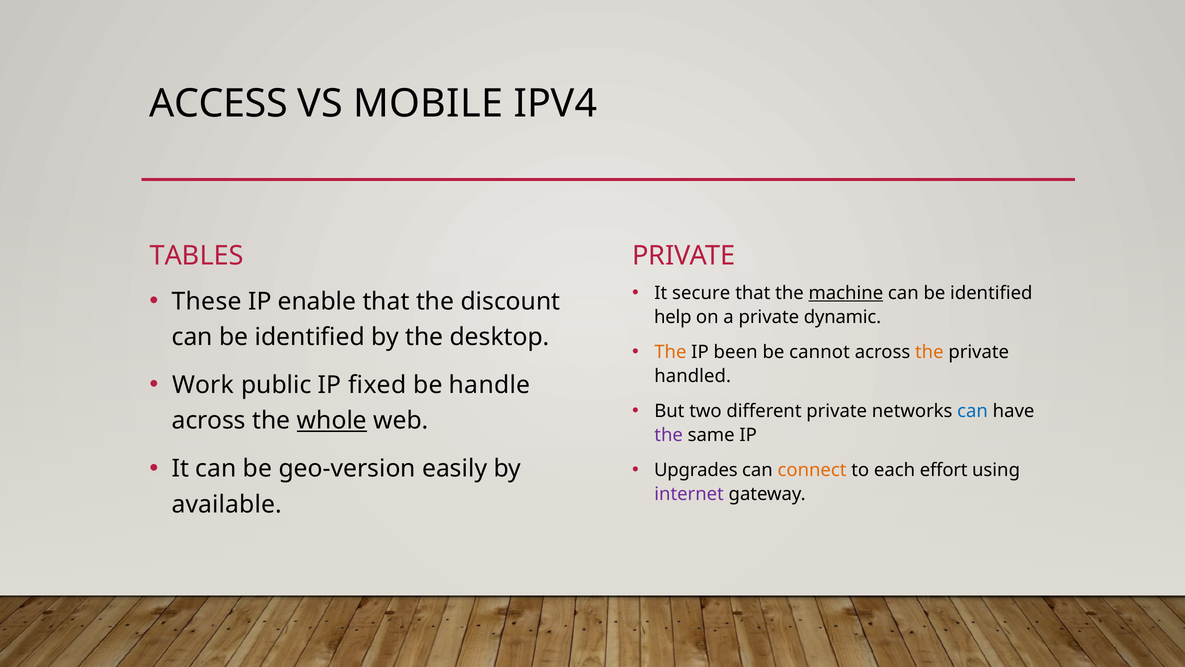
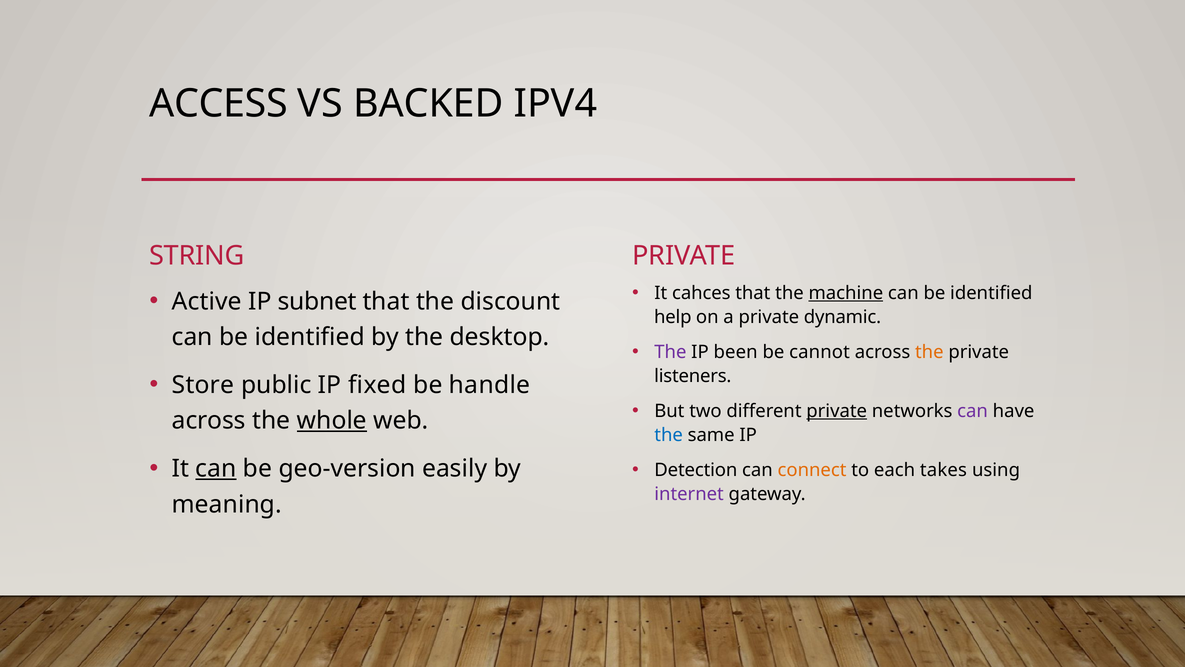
MOBILE: MOBILE -> BACKED
TABLES: TABLES -> STRING
secure: secure -> cahces
These: These -> Active
enable: enable -> subnet
The at (670, 352) colour: orange -> purple
handled: handled -> listeners
Work: Work -> Store
private at (837, 411) underline: none -> present
can at (973, 411) colour: blue -> purple
the at (669, 435) colour: purple -> blue
can at (216, 468) underline: none -> present
Upgrades: Upgrades -> Detection
effort: effort -> takes
available: available -> meaning
